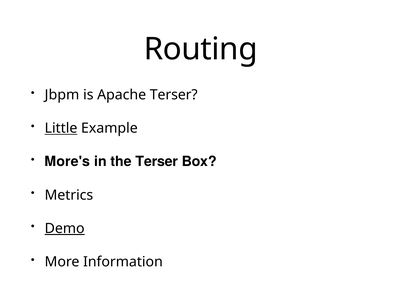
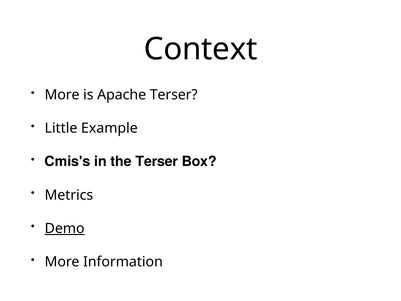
Routing: Routing -> Context
Jbpm at (62, 95): Jbpm -> More
Little underline: present -> none
More's: More's -> Cmis's
